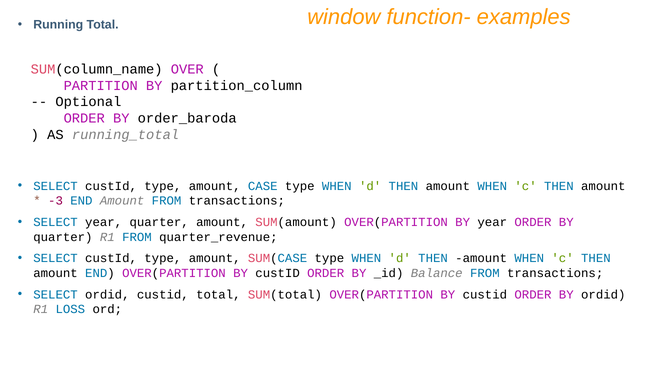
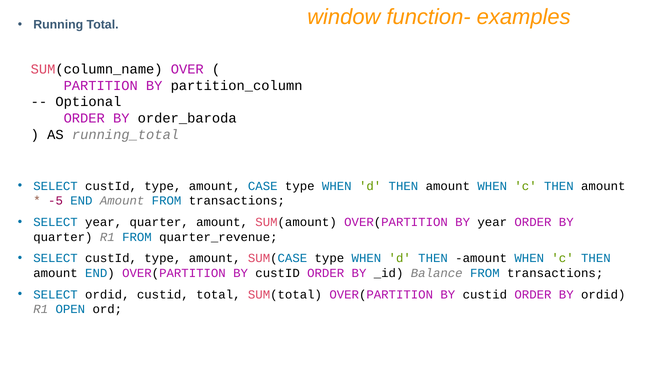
-3: -3 -> -5
LOSS: LOSS -> OPEN
